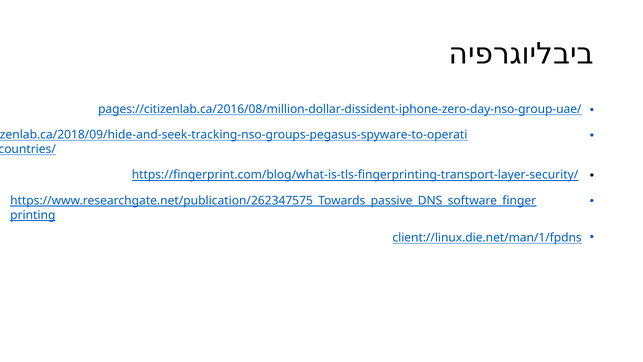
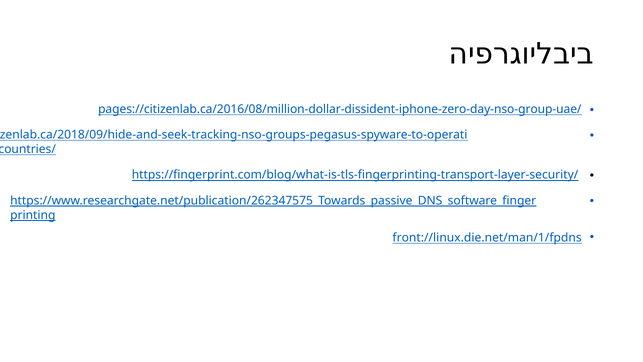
client://linux.die.net/man/1/fpdns: client://linux.die.net/man/1/fpdns -> front://linux.die.net/man/1/fpdns
